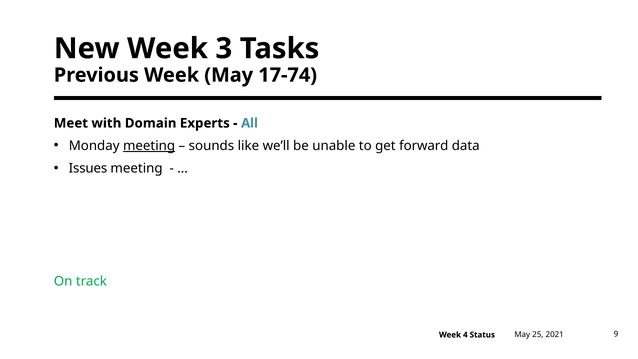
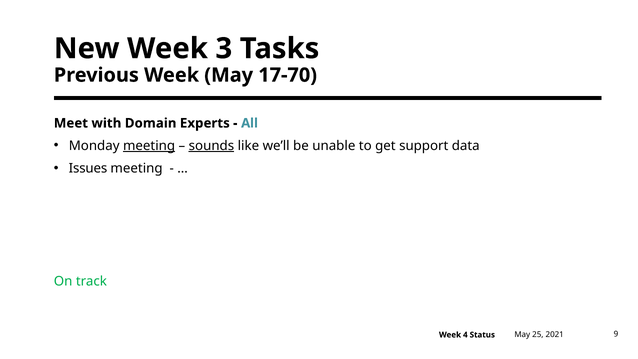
17-74: 17-74 -> 17-70
sounds underline: none -> present
forward: forward -> support
